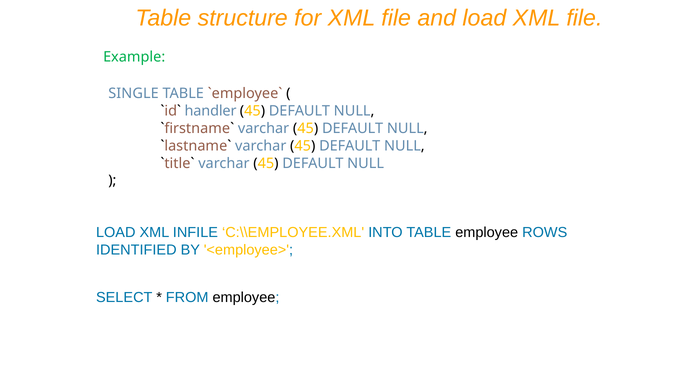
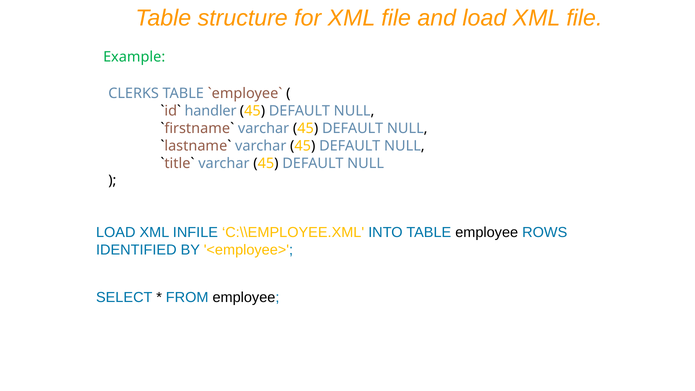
SINGLE: SINGLE -> CLERKS
